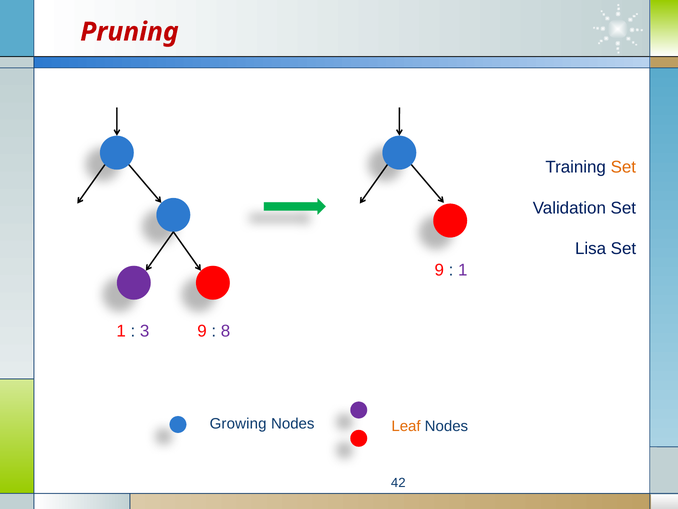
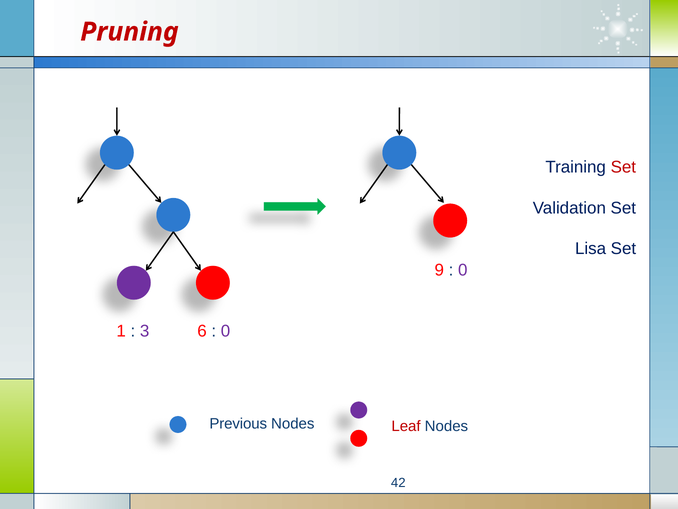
Set at (623, 167) colour: orange -> red
1 at (463, 270): 1 -> 0
3 9: 9 -> 6
8 at (226, 331): 8 -> 0
Growing: Growing -> Previous
Leaf colour: orange -> red
